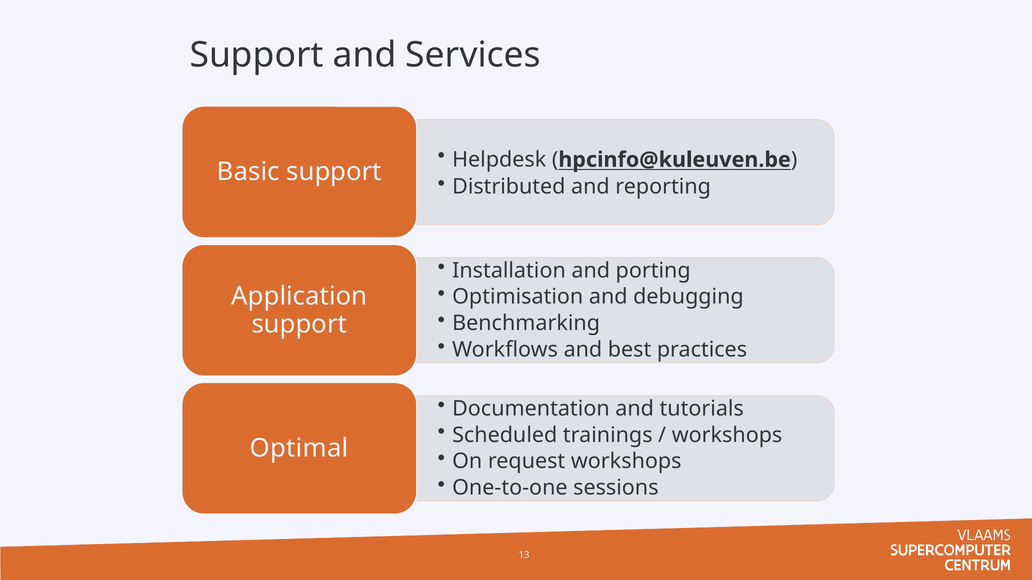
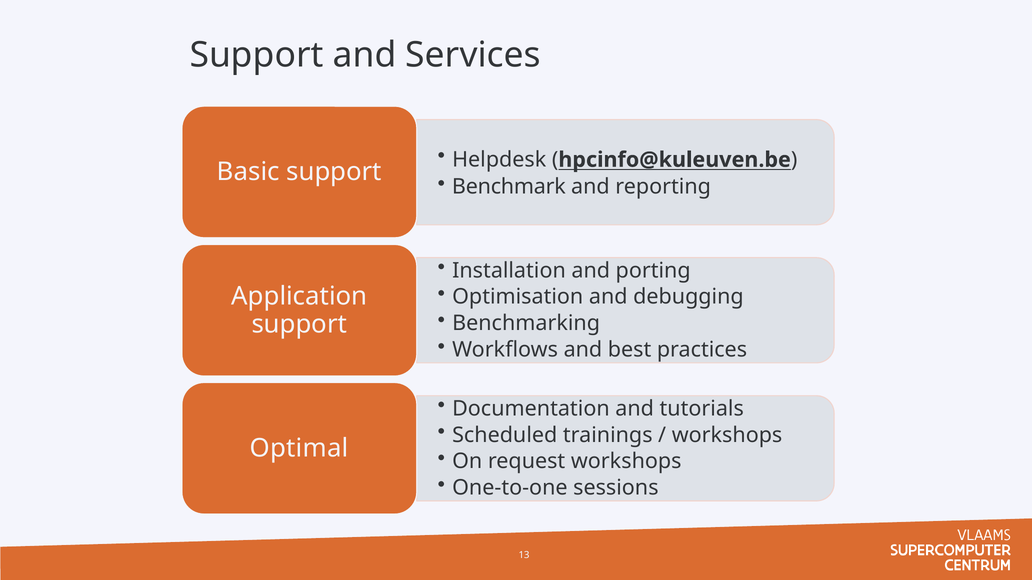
Distributed: Distributed -> Benchmark
